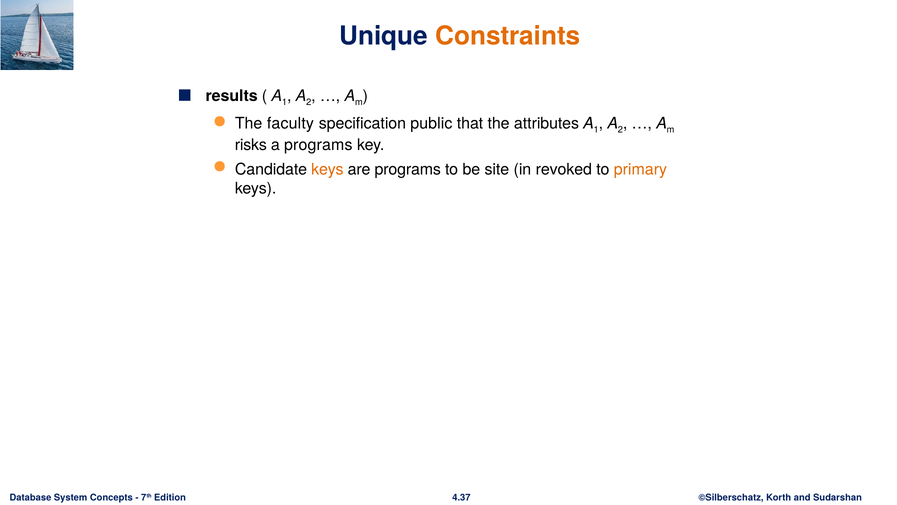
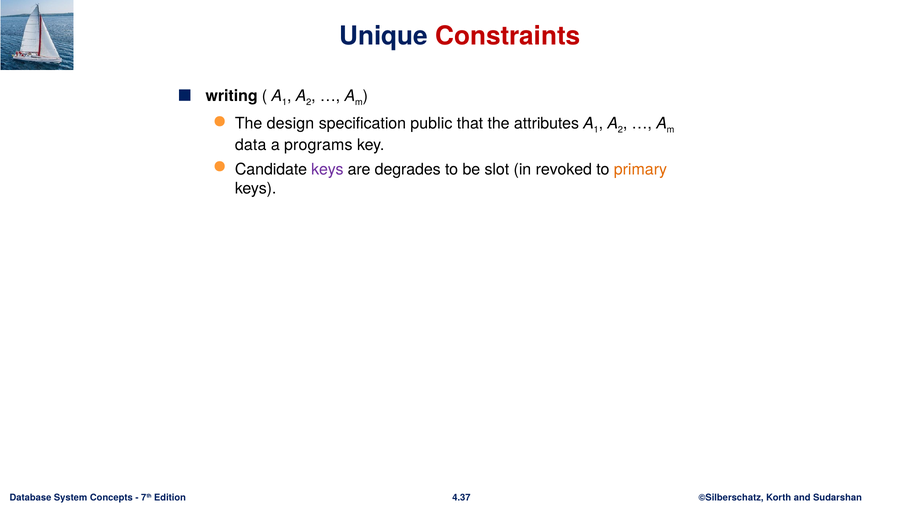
Constraints colour: orange -> red
results: results -> writing
faculty: faculty -> design
risks: risks -> data
keys at (327, 169) colour: orange -> purple
are programs: programs -> degrades
site: site -> slot
